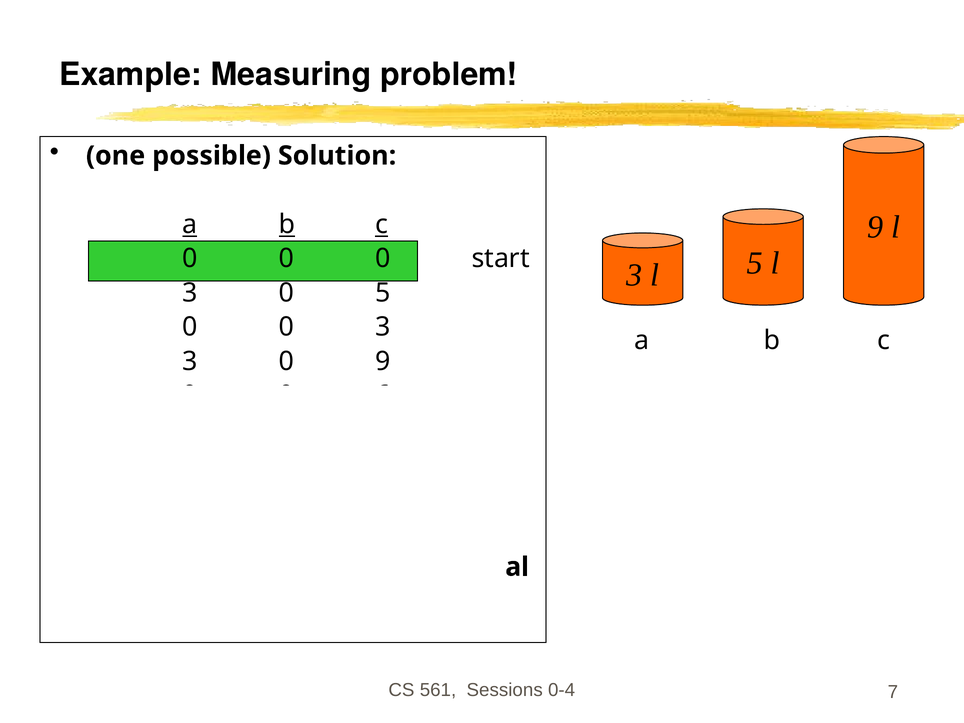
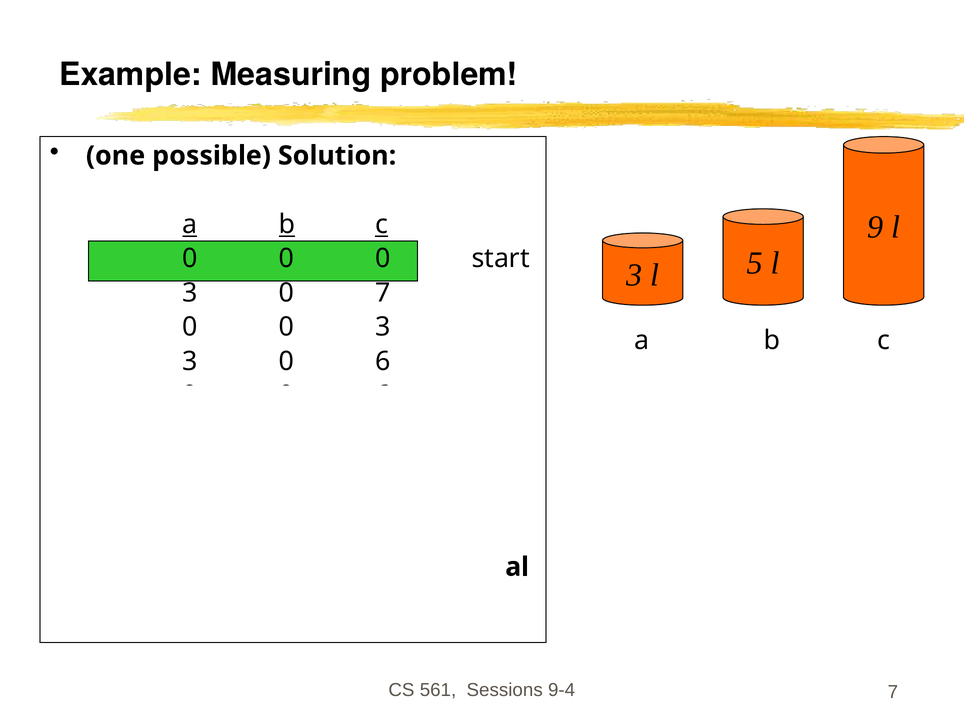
3 0 5: 5 -> 7
9 at (383, 361): 9 -> 6
0-4: 0-4 -> 9-4
